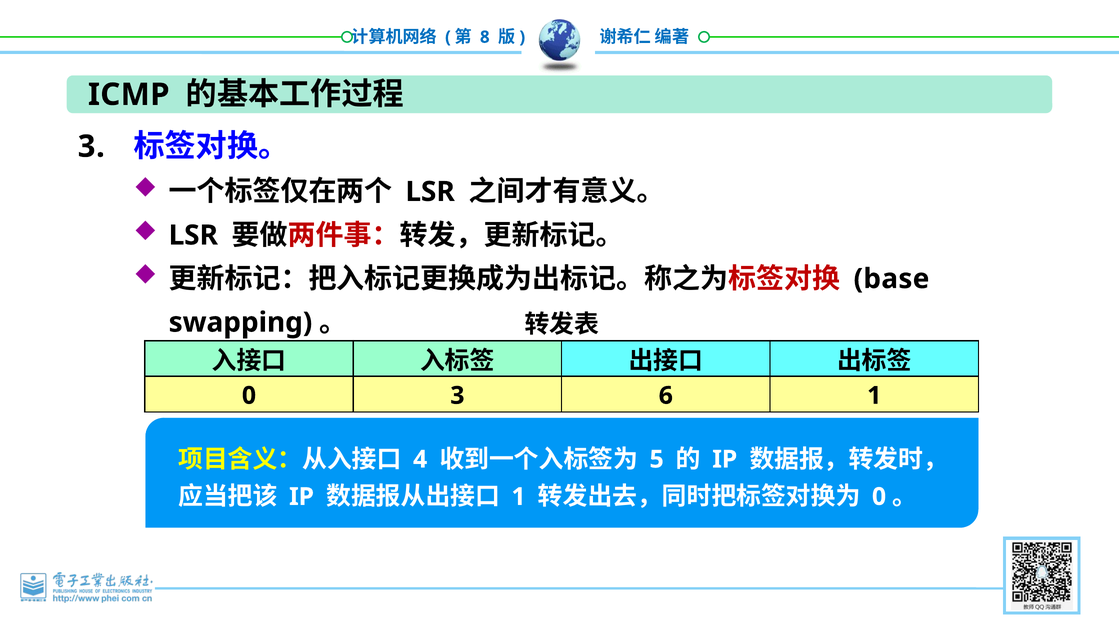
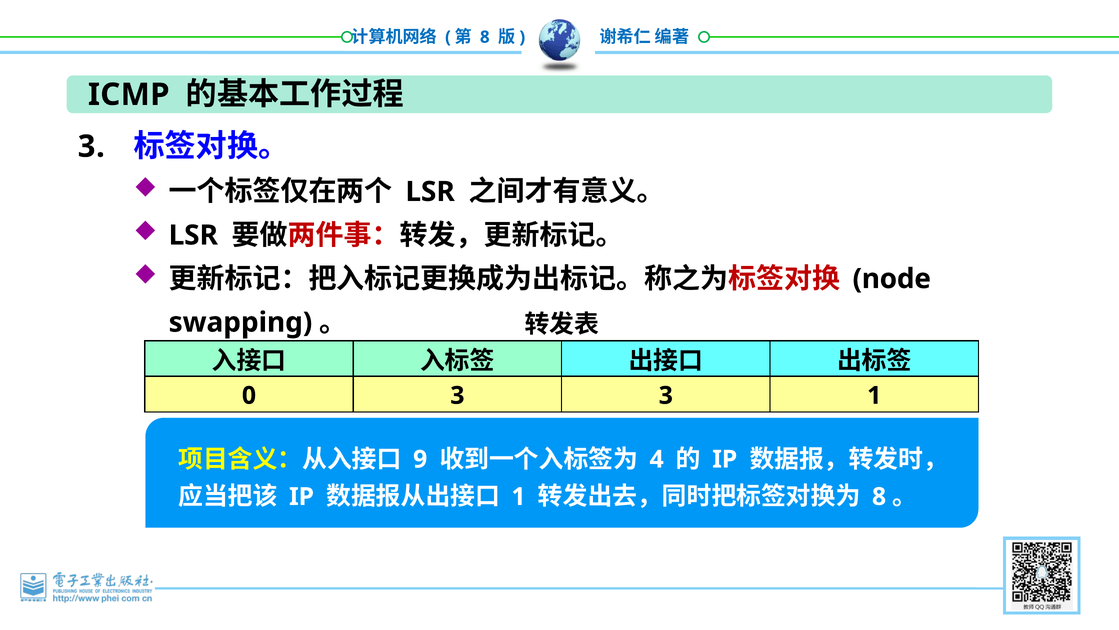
base: base -> node
3 6: 6 -> 3
4: 4 -> 9
5: 5 -> 4
0 at (879, 496): 0 -> 8
